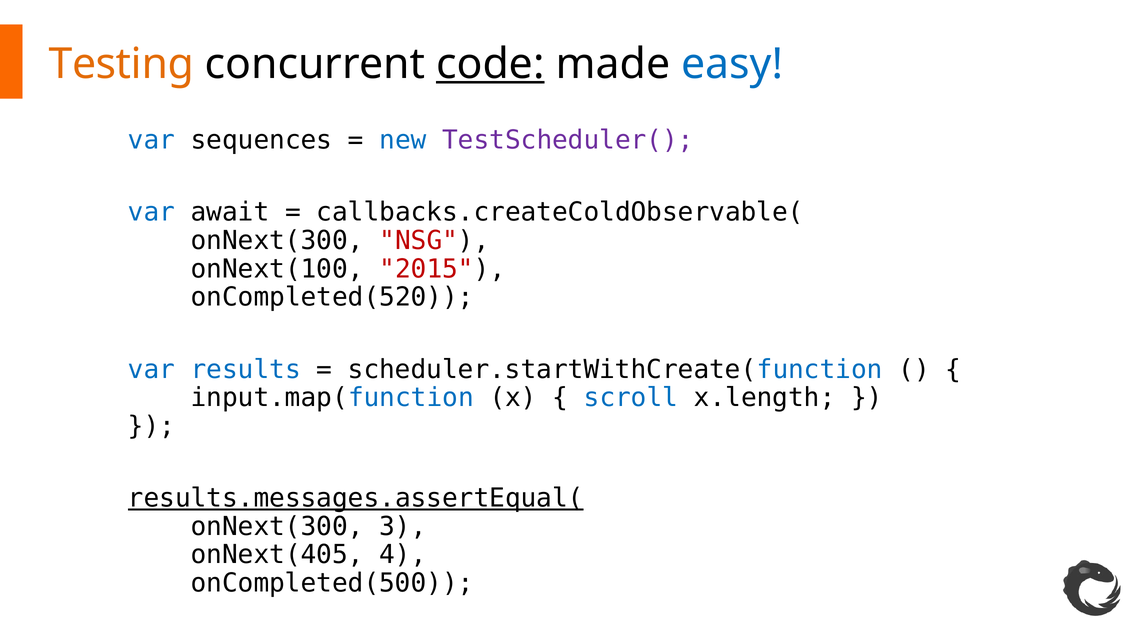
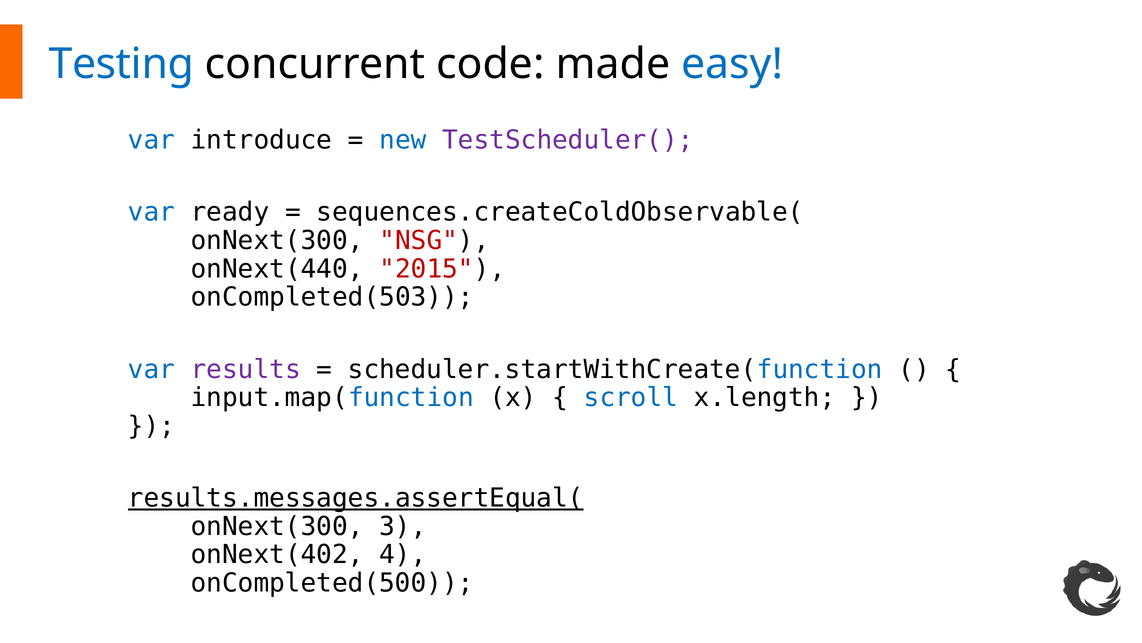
Testing colour: orange -> blue
code underline: present -> none
sequences: sequences -> introduce
await: await -> ready
callbacks.createColdObservable(: callbacks.createColdObservable( -> sequences.createColdObservable(
onNext(100: onNext(100 -> onNext(440
onCompleted(520: onCompleted(520 -> onCompleted(503
results colour: blue -> purple
onNext(405: onNext(405 -> onNext(402
